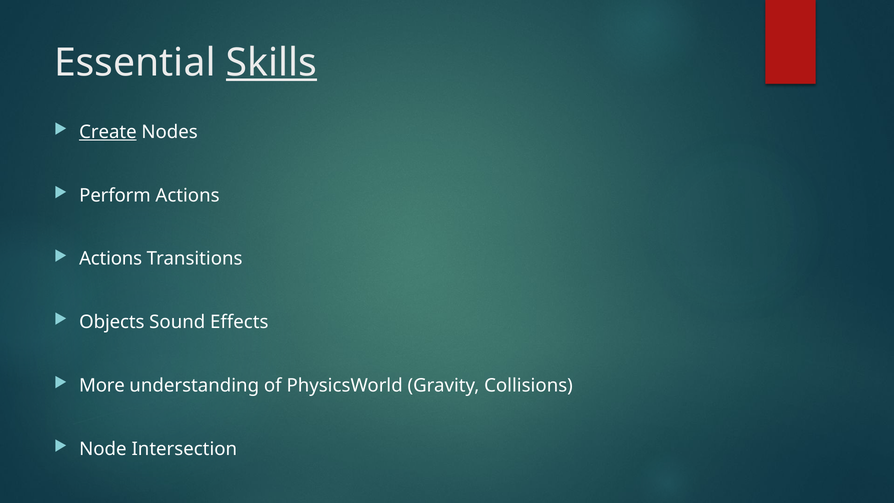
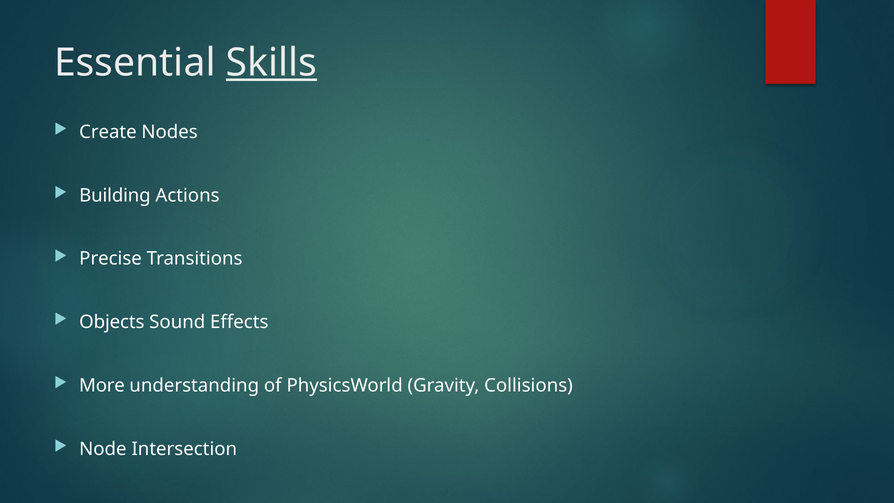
Create underline: present -> none
Perform: Perform -> Building
Actions at (111, 259): Actions -> Precise
